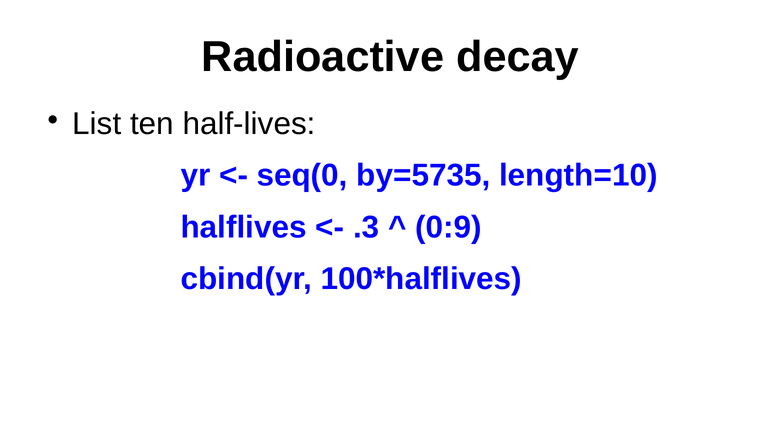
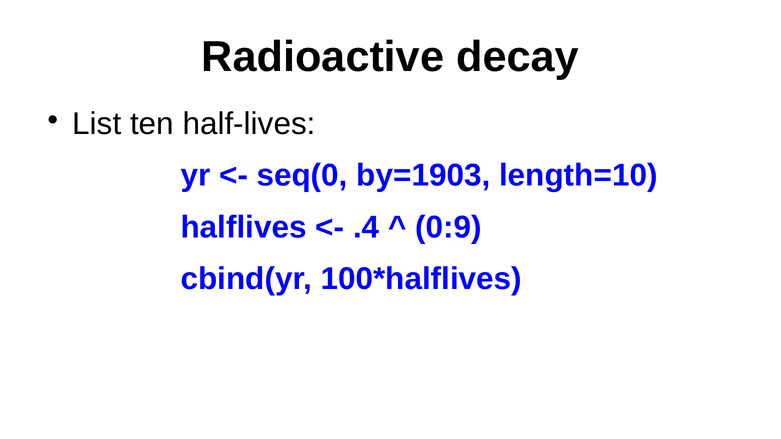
by=5735: by=5735 -> by=1903
.3: .3 -> .4
